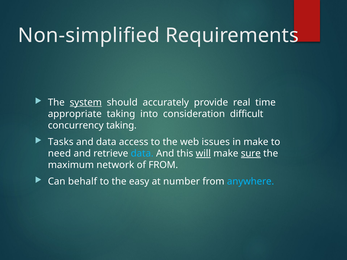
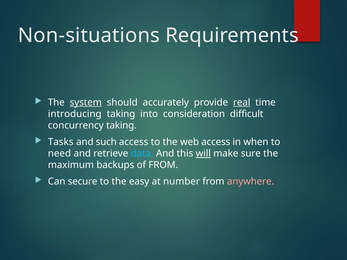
Non-simplified: Non-simplified -> Non-situations
real underline: none -> present
appropriate: appropriate -> introducing
and data: data -> such
web issues: issues -> access
in make: make -> when
sure underline: present -> none
network: network -> backups
behalf: behalf -> secure
anywhere colour: light blue -> pink
